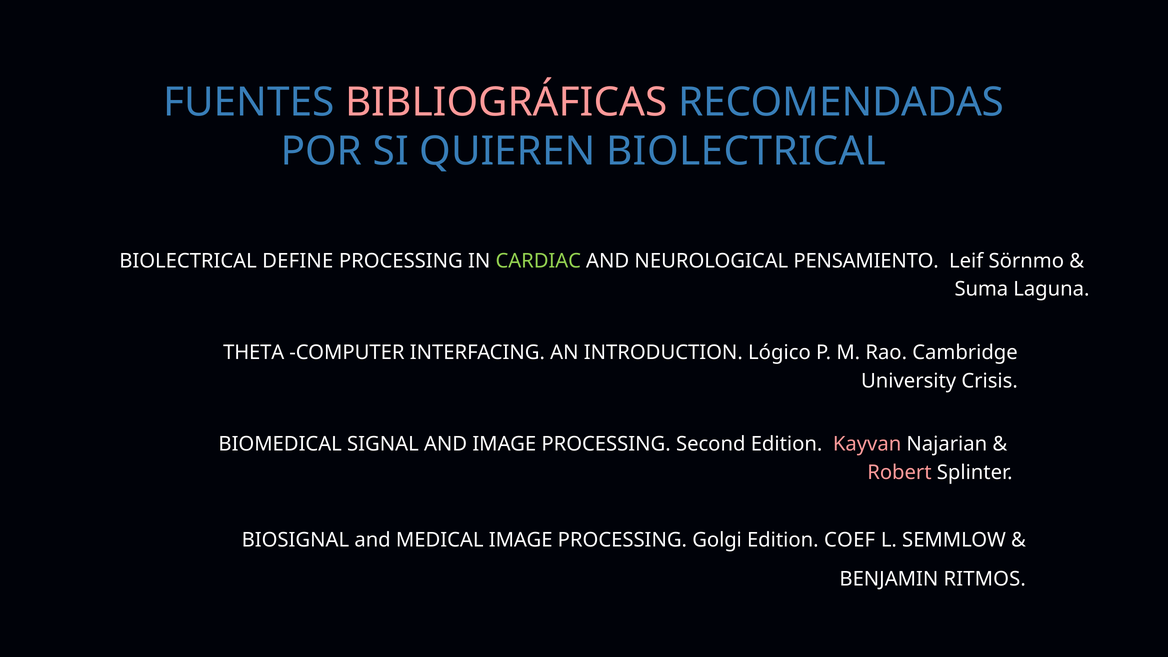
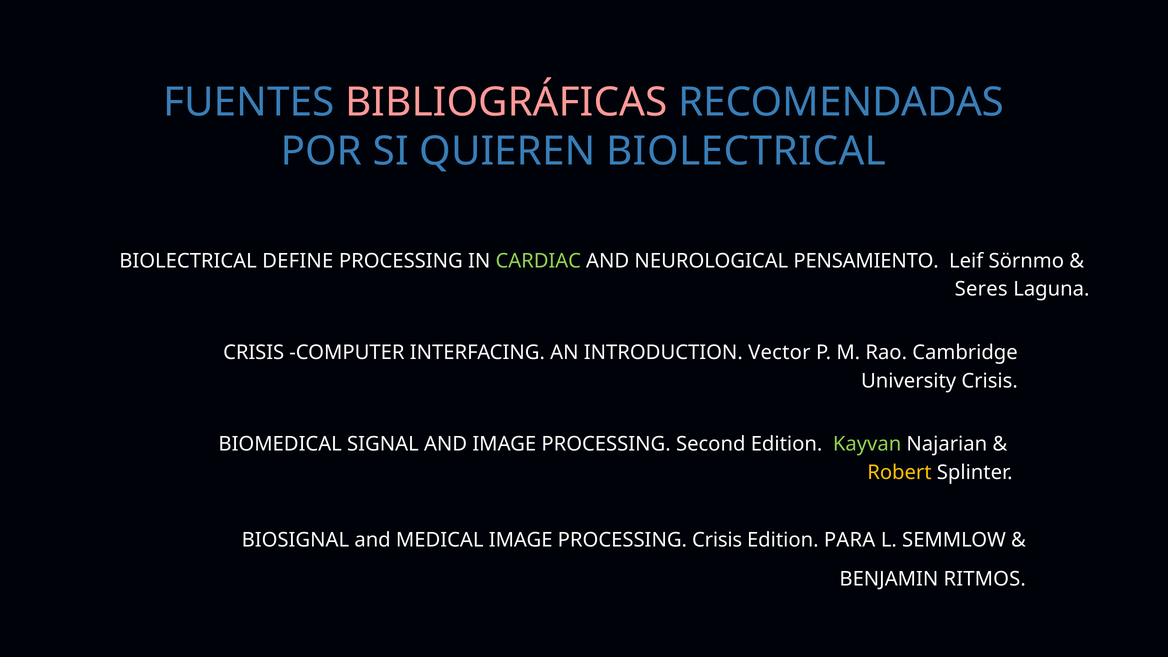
Suma: Suma -> Seres
THETA at (254, 353): THETA -> CRISIS
Lógico: Lógico -> Vector
Kayvan colour: pink -> light green
Robert colour: pink -> yellow
PROCESSING Golgi: Golgi -> Crisis
COEF: COEF -> PARA
